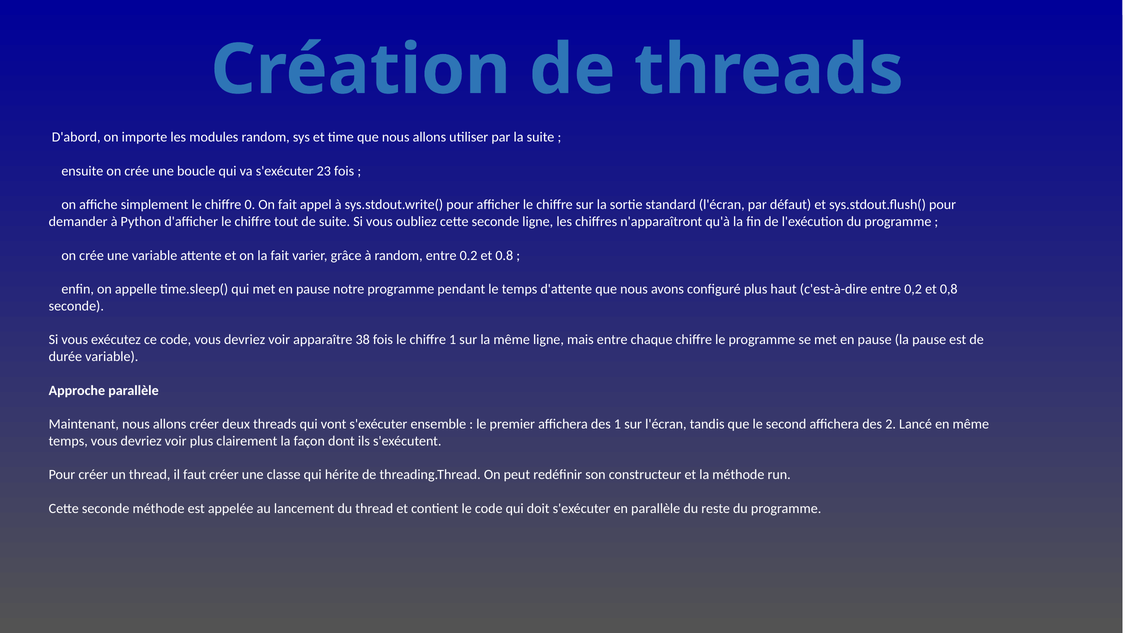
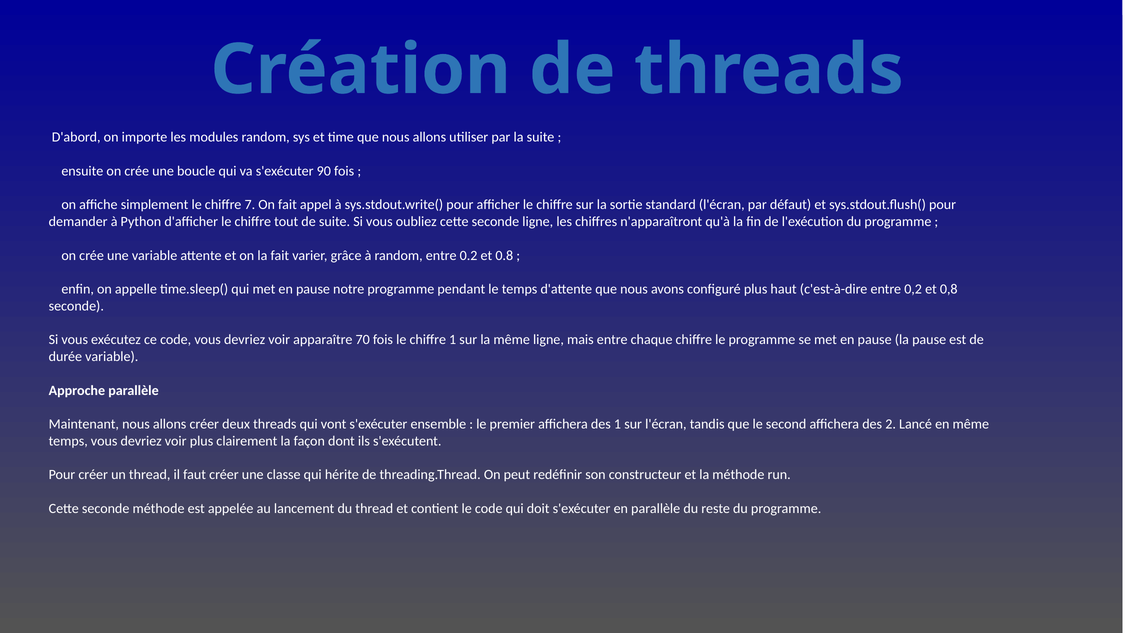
23: 23 -> 90
0: 0 -> 7
38: 38 -> 70
